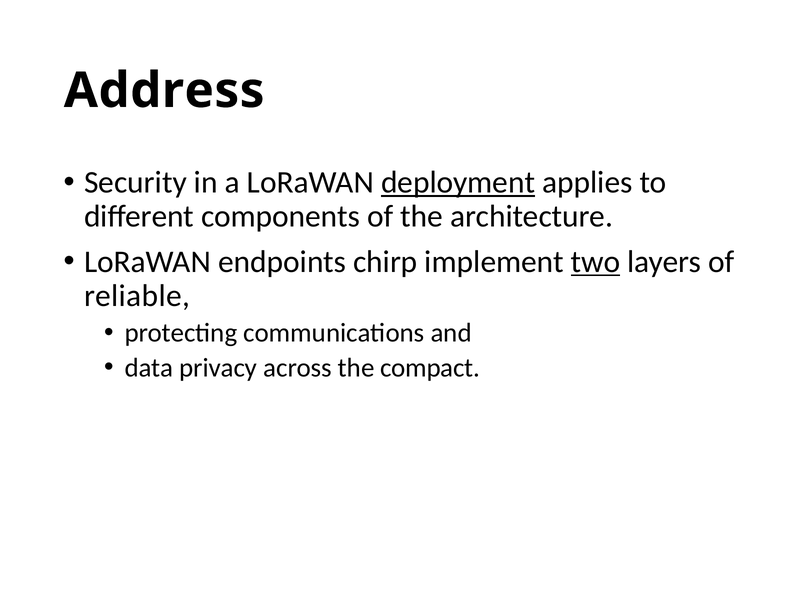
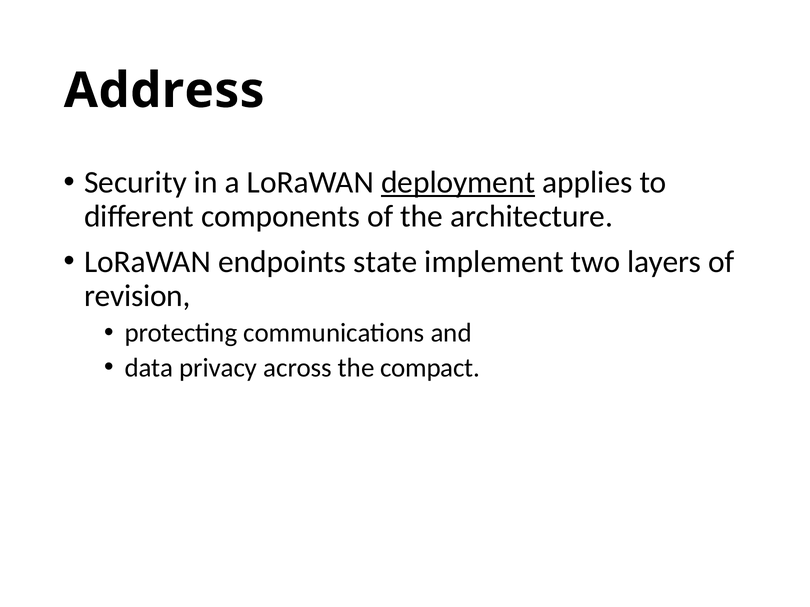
chirp: chirp -> state
two underline: present -> none
reliable: reliable -> revision
